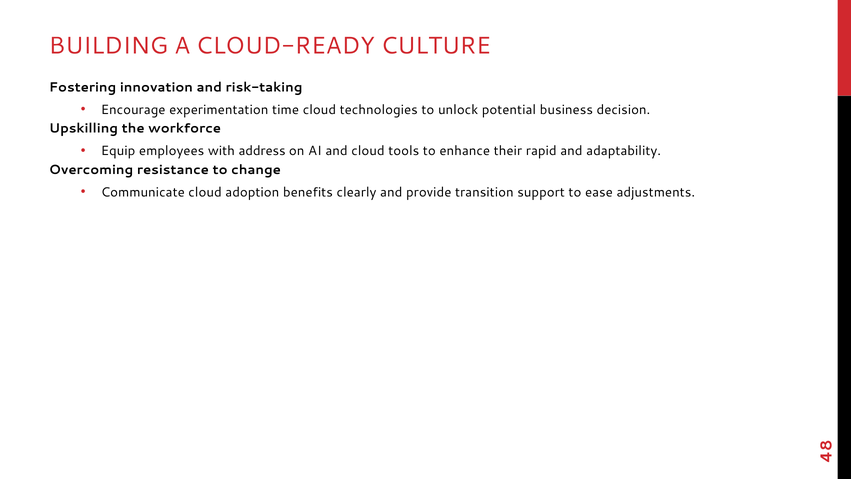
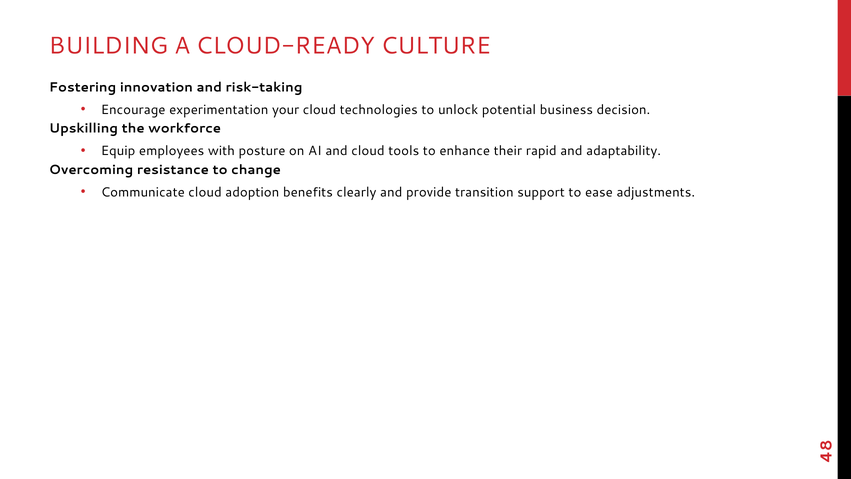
time: time -> your
address: address -> posture
